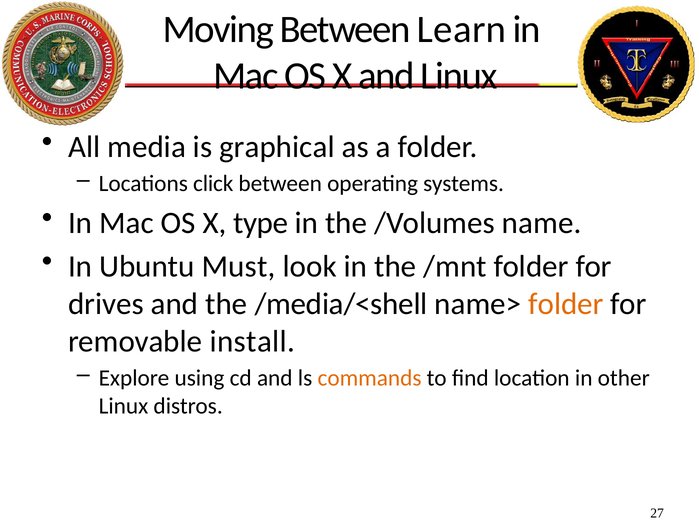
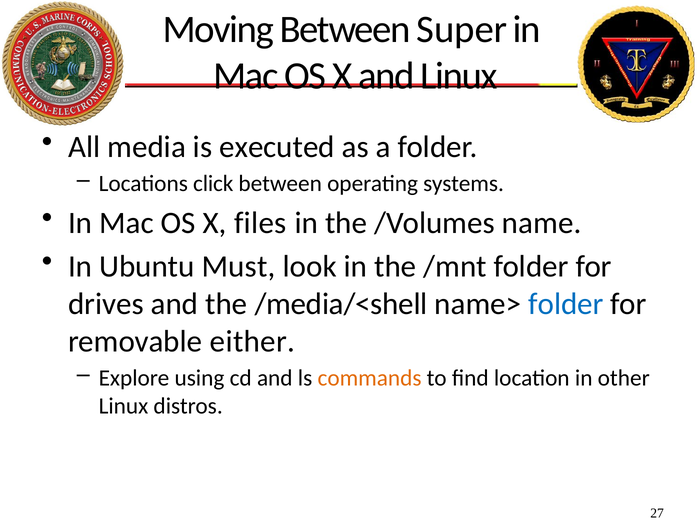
Learn: Learn -> Super
graphical: graphical -> executed
type: type -> files
folder at (566, 303) colour: orange -> blue
install: install -> either
